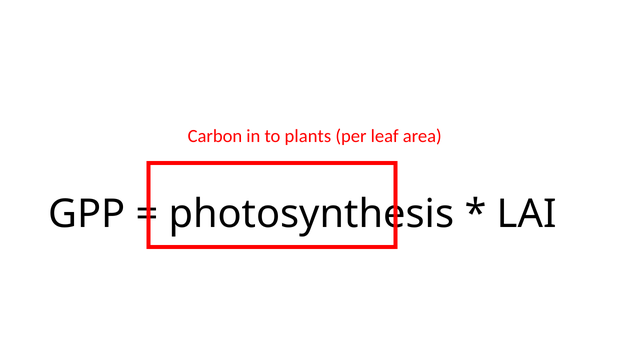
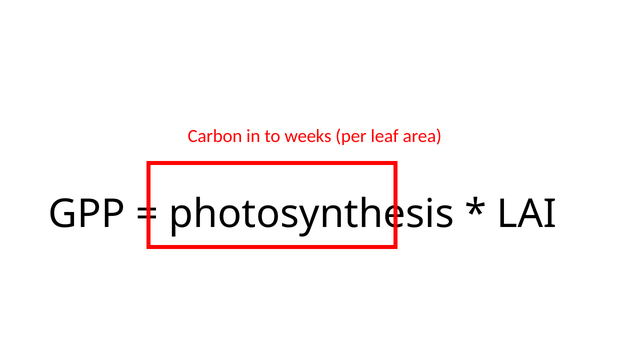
plants: plants -> weeks
